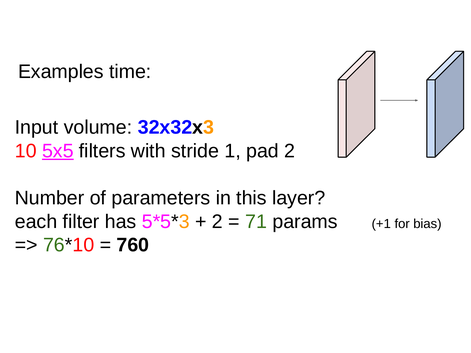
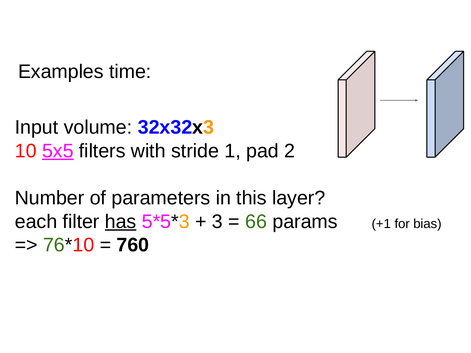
has underline: none -> present
2 at (217, 222): 2 -> 3
71: 71 -> 66
